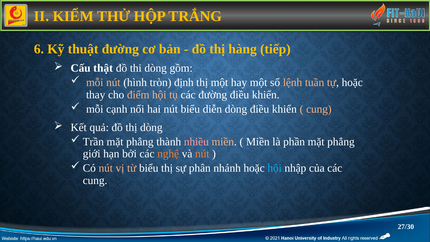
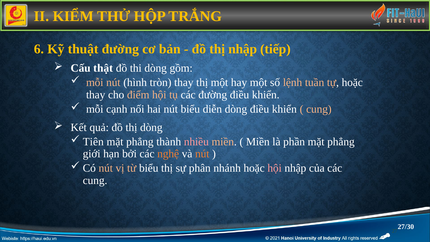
thị hàng: hàng -> nhập
tròn định: định -> thay
Trần: Trần -> Tiên
hội at (275, 168) colour: light blue -> pink
